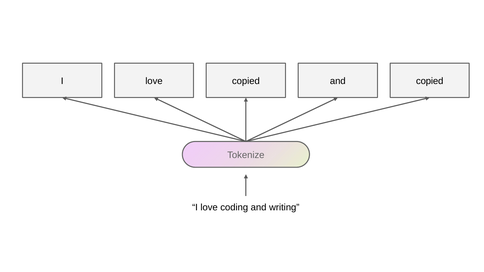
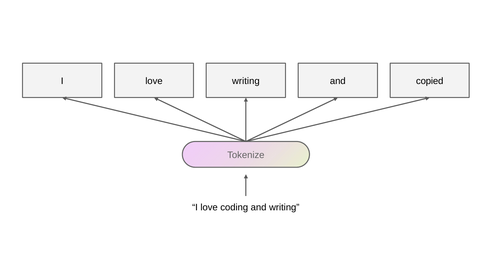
love copied: copied -> writing
